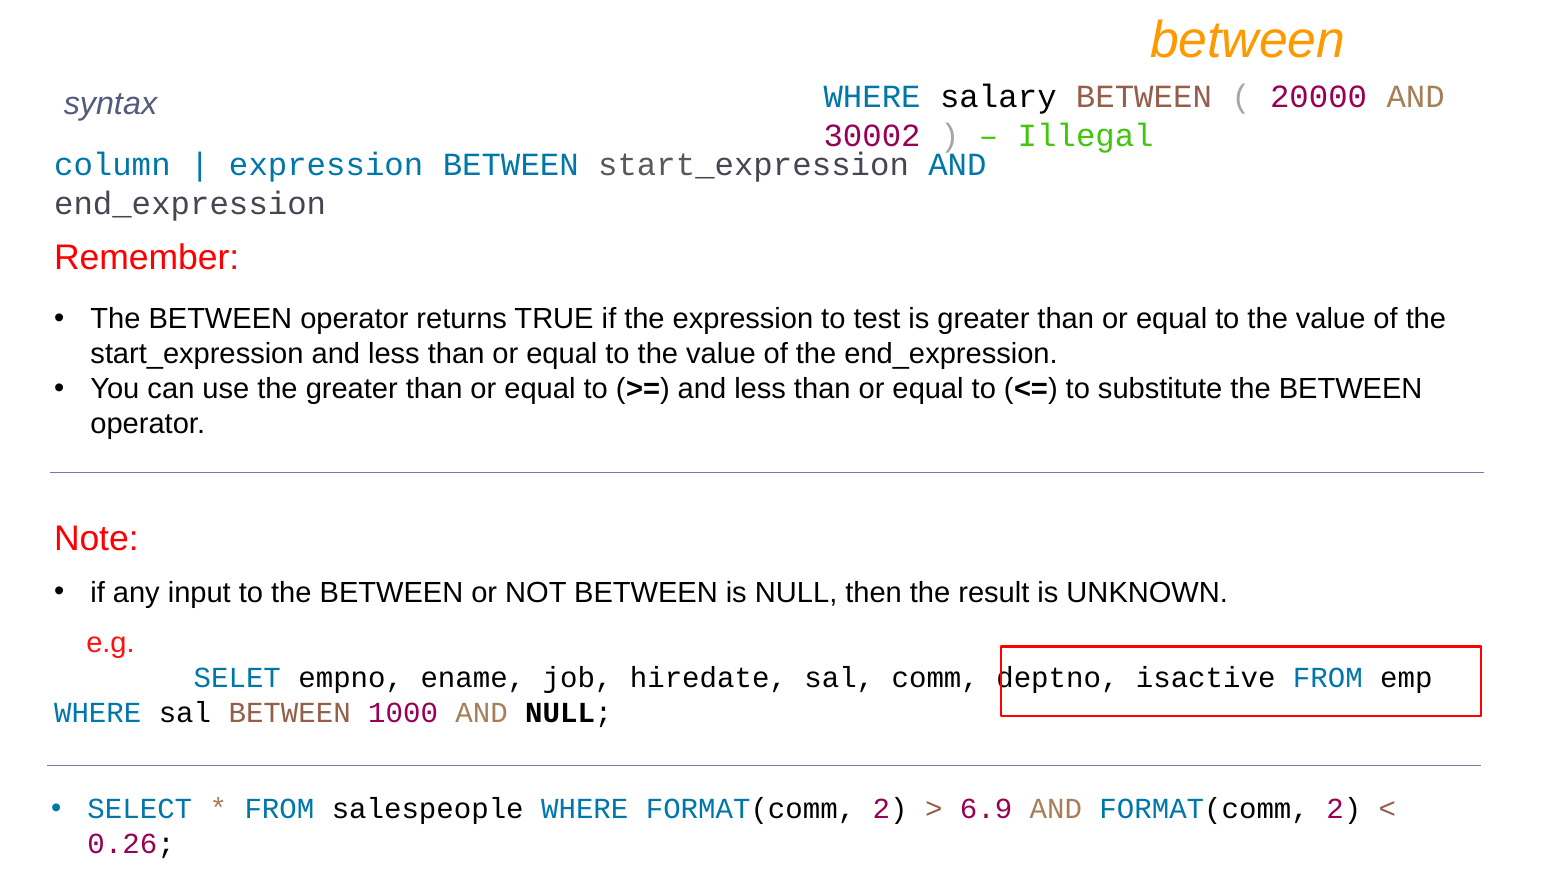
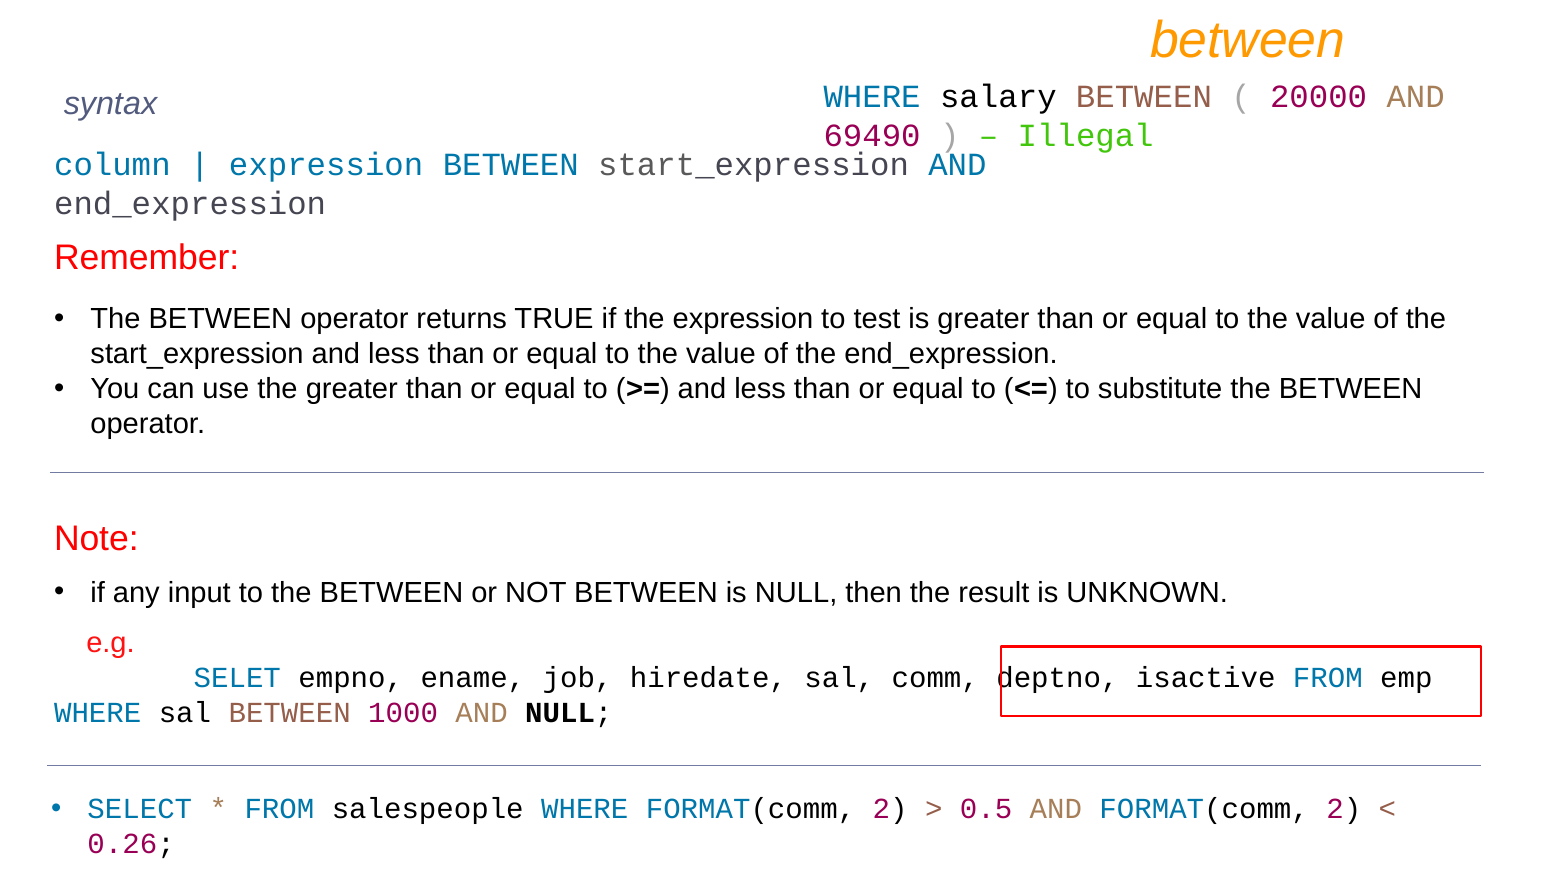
30002: 30002 -> 69490
6.9: 6.9 -> 0.5
